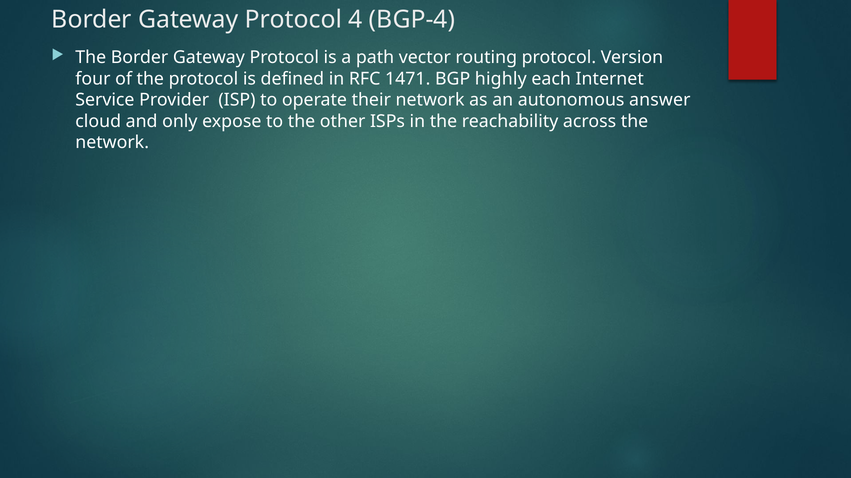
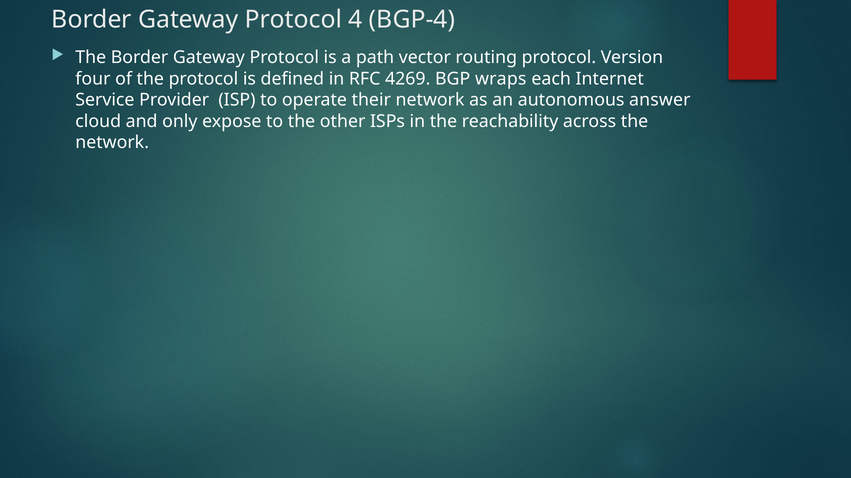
1471: 1471 -> 4269
highly: highly -> wraps
